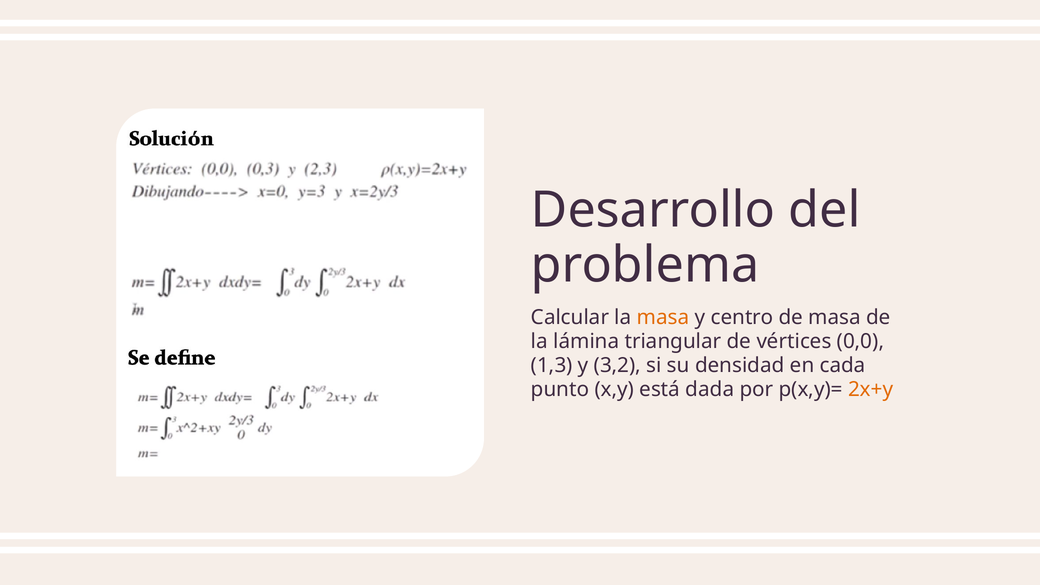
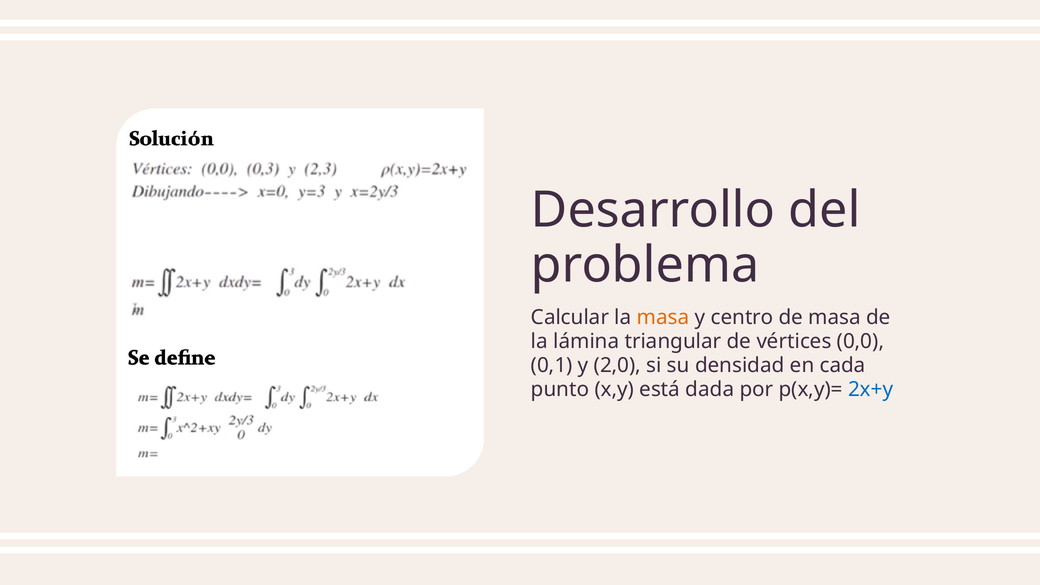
1,3: 1,3 -> 0,1
3,2: 3,2 -> 2,0
2x+y colour: orange -> blue
